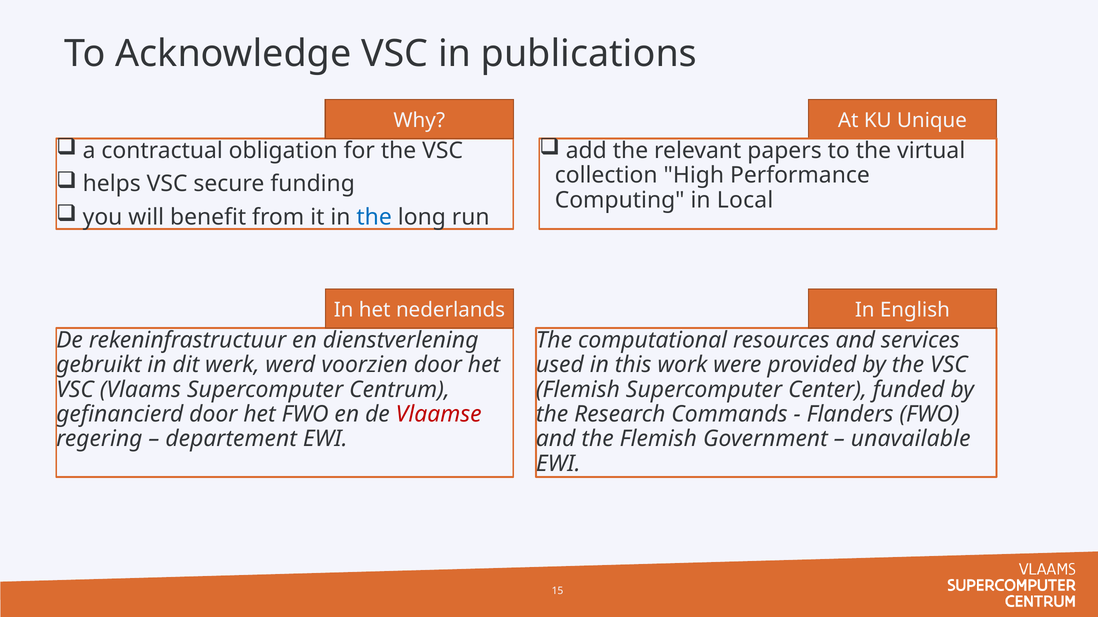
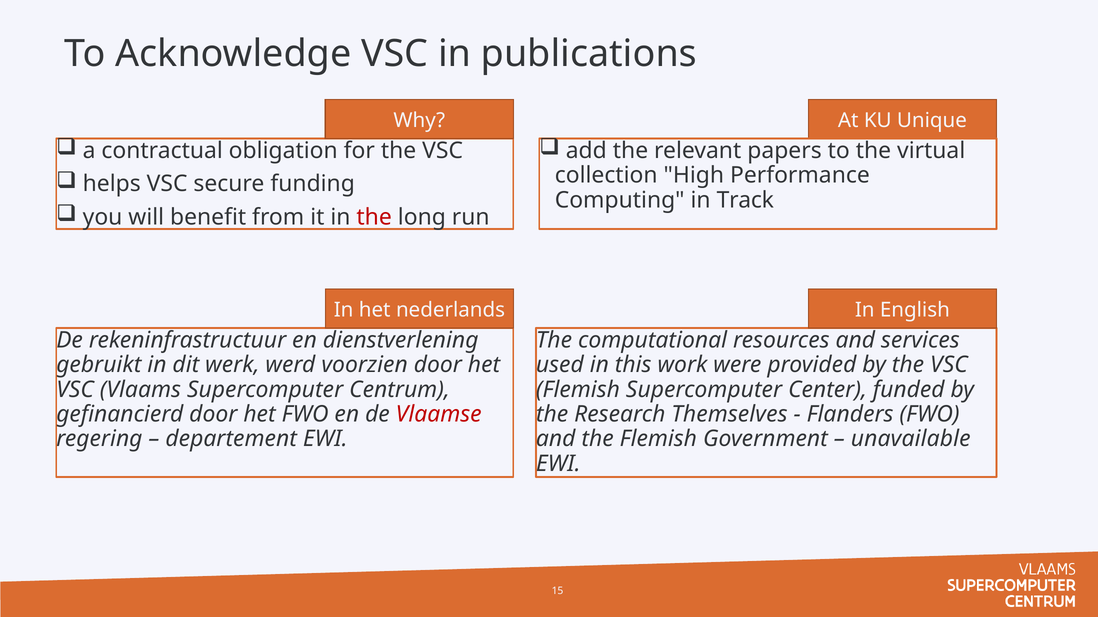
Local: Local -> Track
the at (374, 217) colour: blue -> red
Commands: Commands -> Themselves
